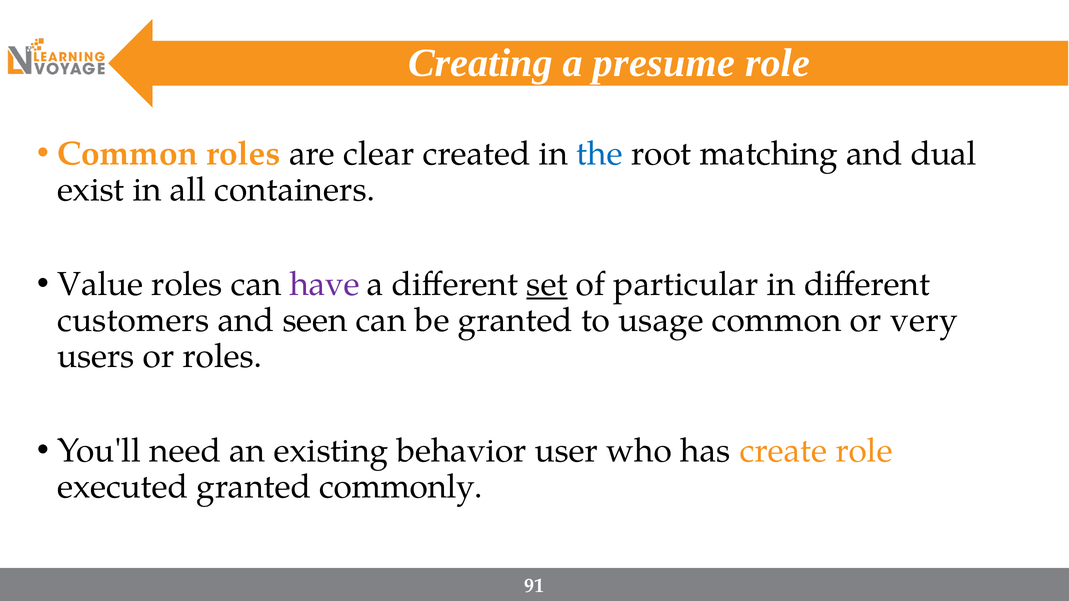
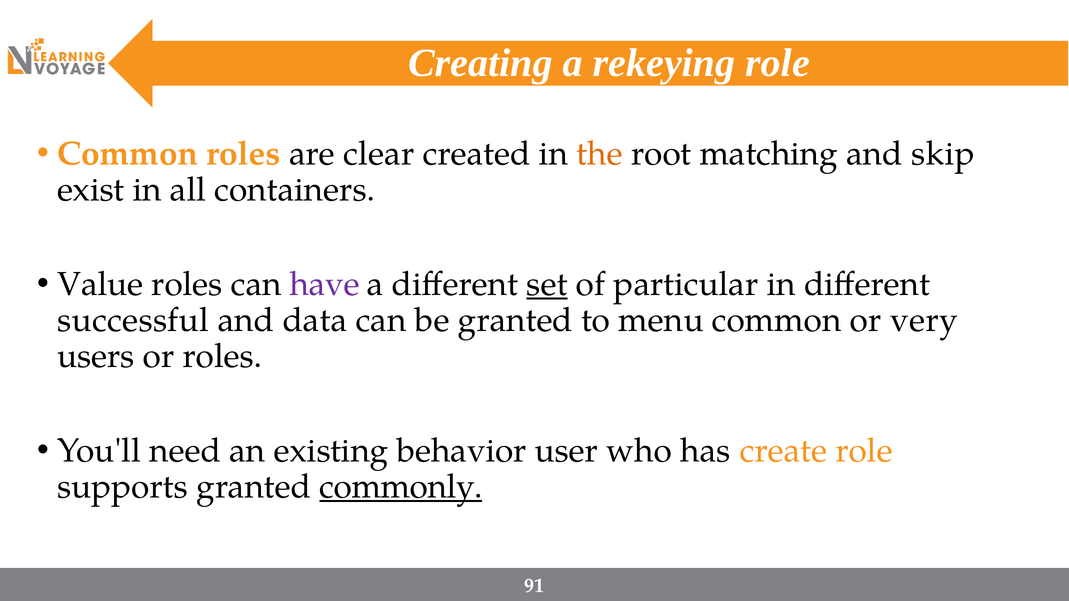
presume: presume -> rekeying
the colour: blue -> orange
dual: dual -> skip
customers: customers -> successful
seen: seen -> data
usage: usage -> menu
executed: executed -> supports
commonly underline: none -> present
